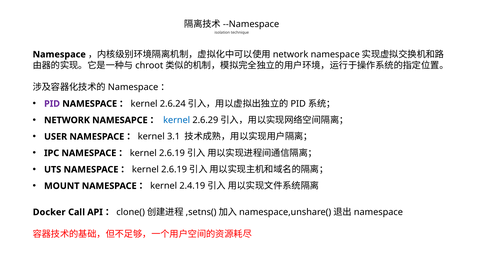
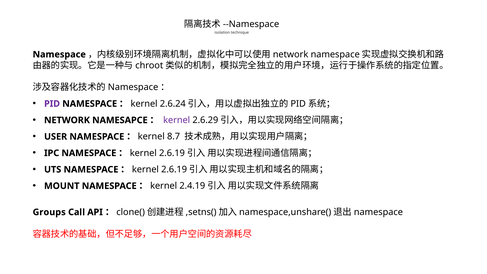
kernel colour: blue -> purple
3.1: 3.1 -> 8.7
Docker: Docker -> Groups
